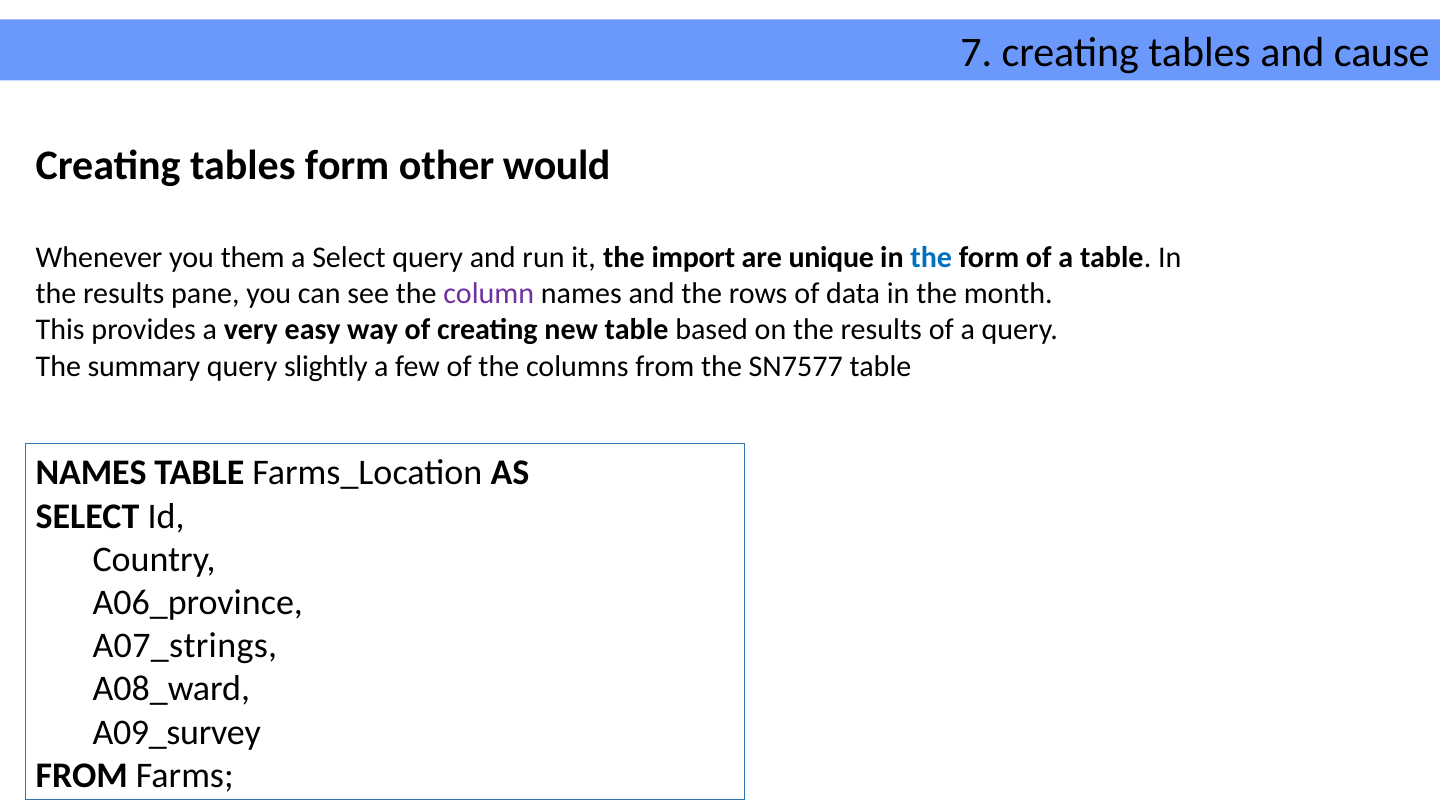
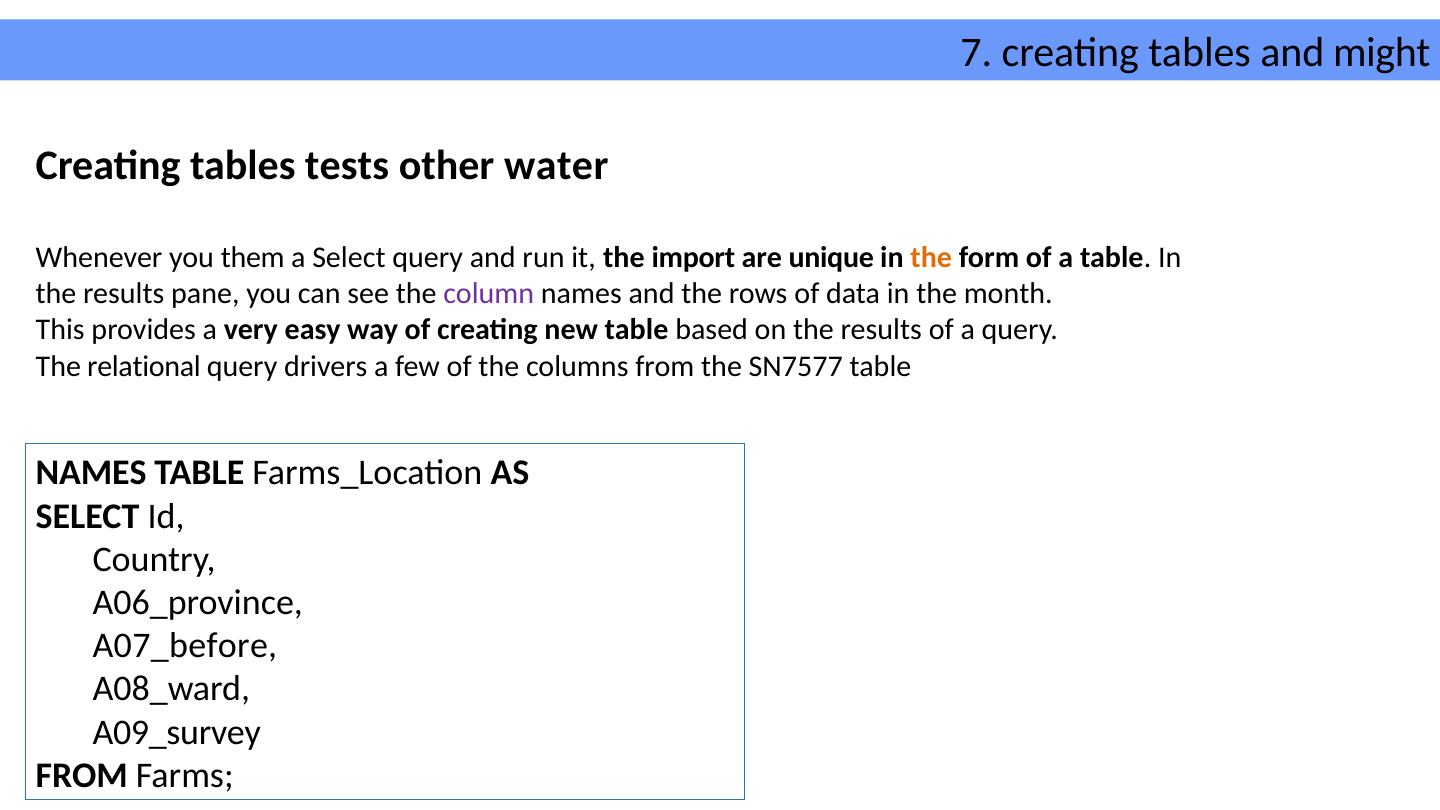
cause: cause -> might
tables form: form -> tests
would: would -> water
the at (931, 258) colour: blue -> orange
summary: summary -> relational
slightly: slightly -> drivers
A07_strings: A07_strings -> A07_before
